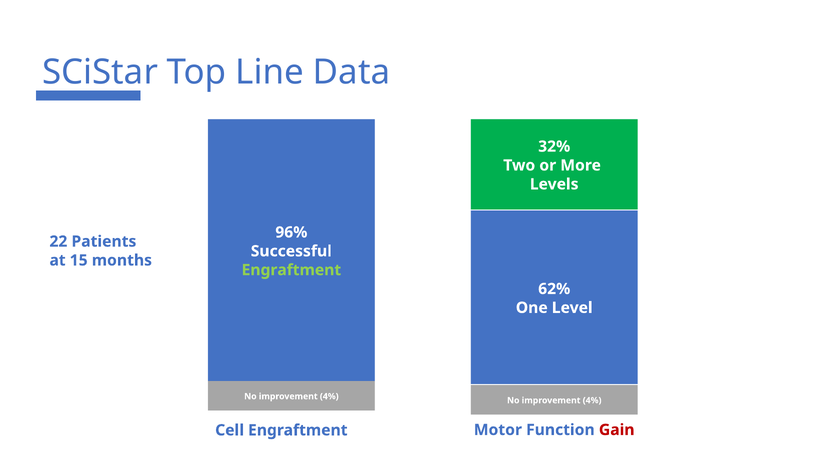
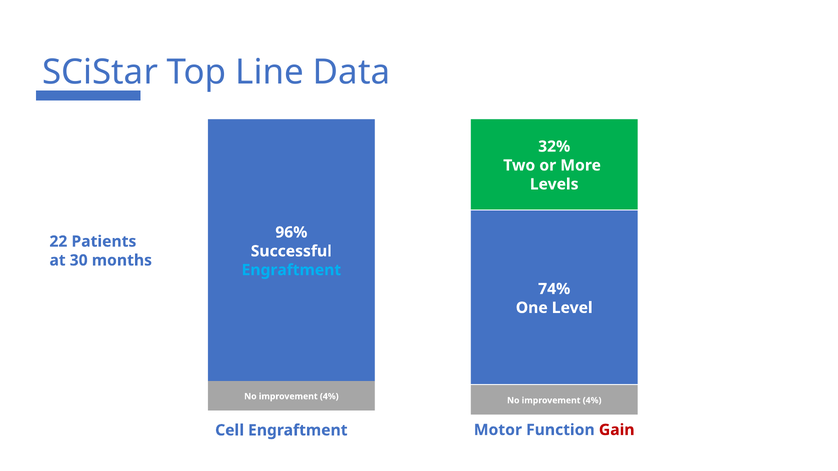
15: 15 -> 30
Engraftment at (291, 270) colour: light green -> light blue
62%: 62% -> 74%
